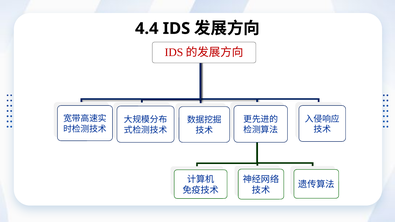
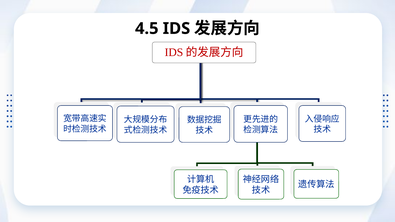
4.4: 4.4 -> 4.5
